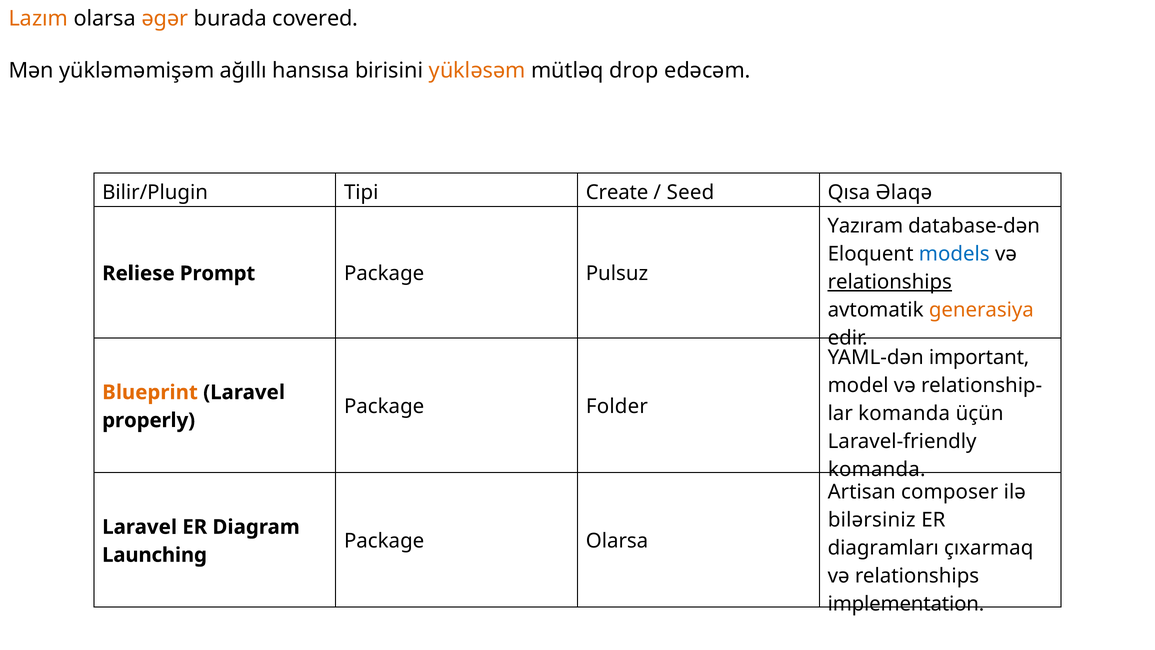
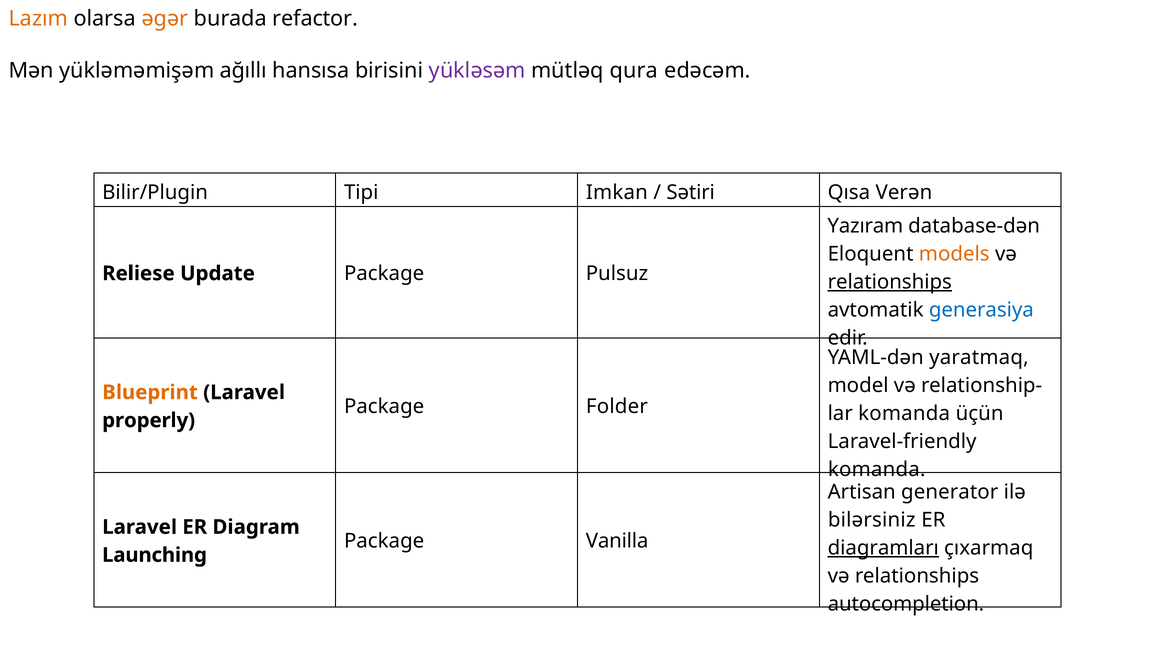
covered: covered -> refactor
yükləsəm colour: orange -> purple
drop: drop -> qura
Create: Create -> Imkan
Seed: Seed -> Sətiri
Əlaqə: Əlaqə -> Verən
models colour: blue -> orange
Prompt: Prompt -> Update
generasiya colour: orange -> blue
important: important -> yaratmaq
composer: composer -> generator
Package Olarsa: Olarsa -> Vanilla
diagramları underline: none -> present
implementation: implementation -> autocompletion
